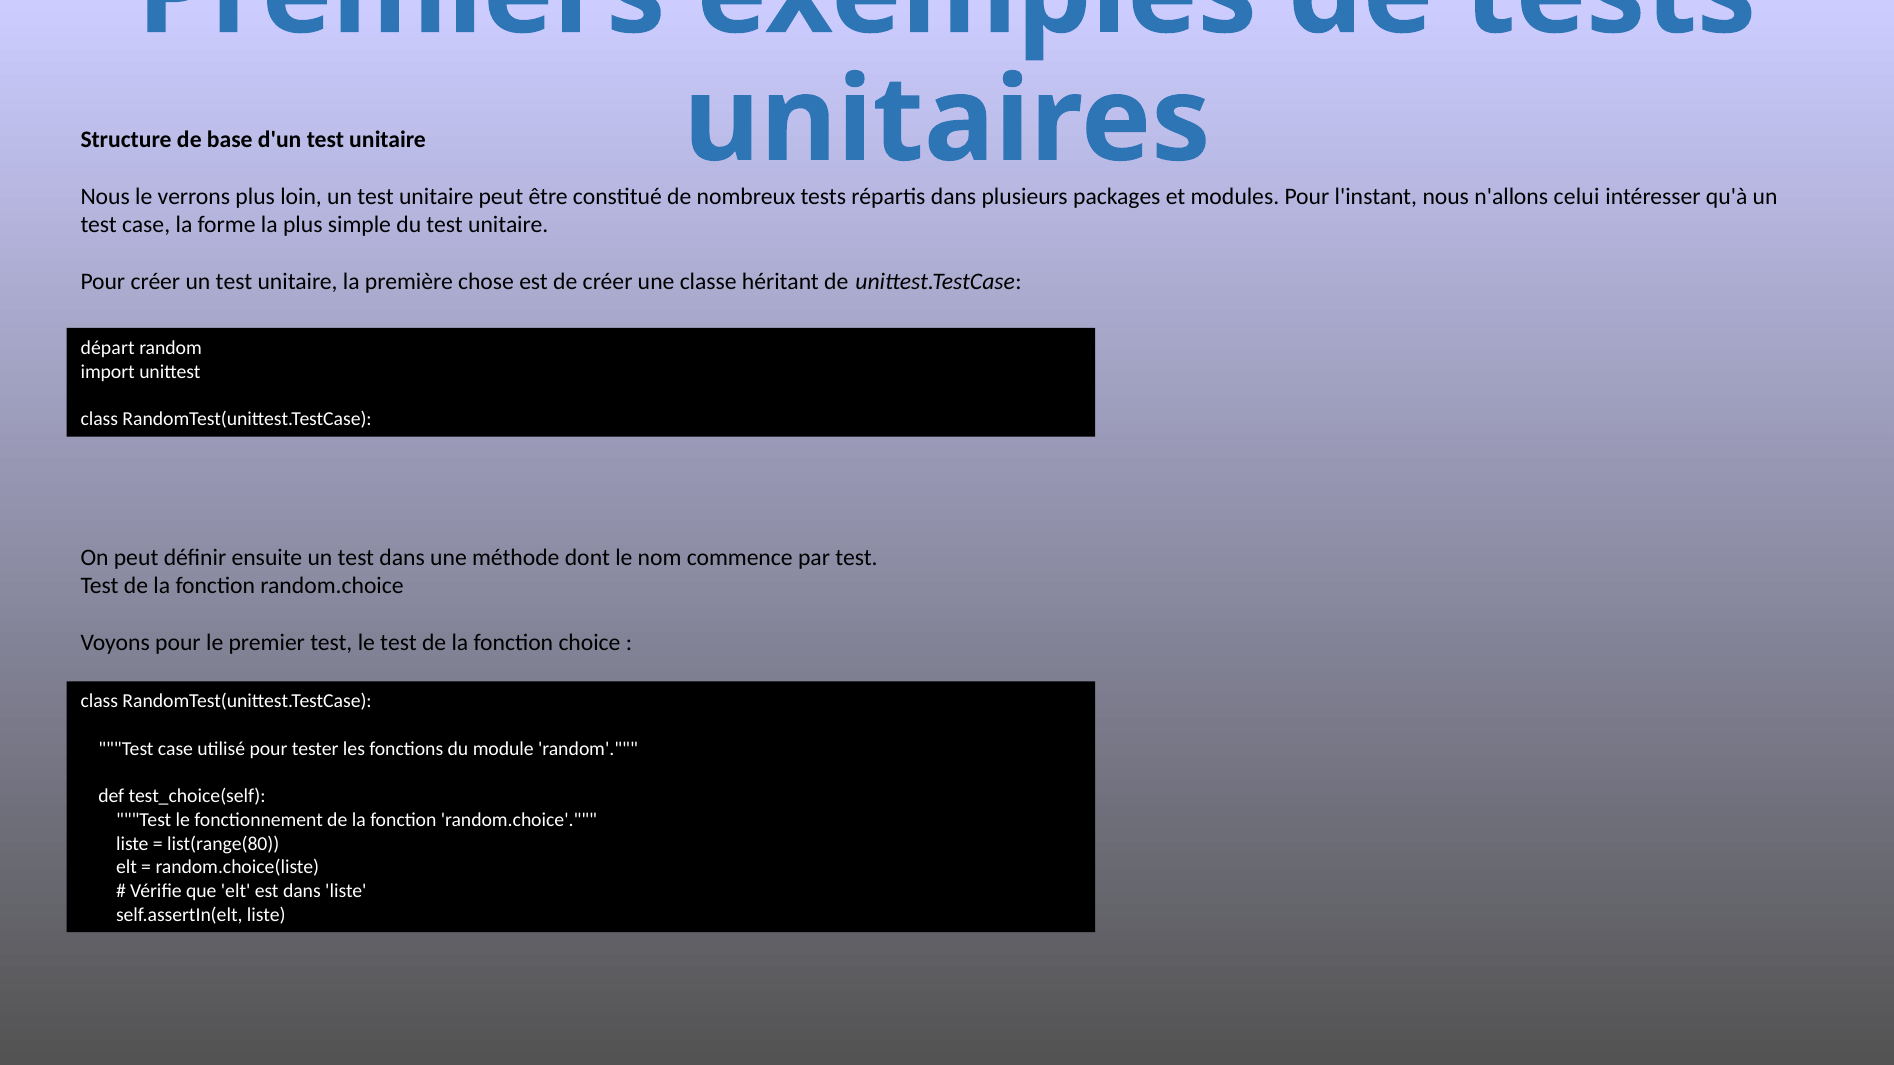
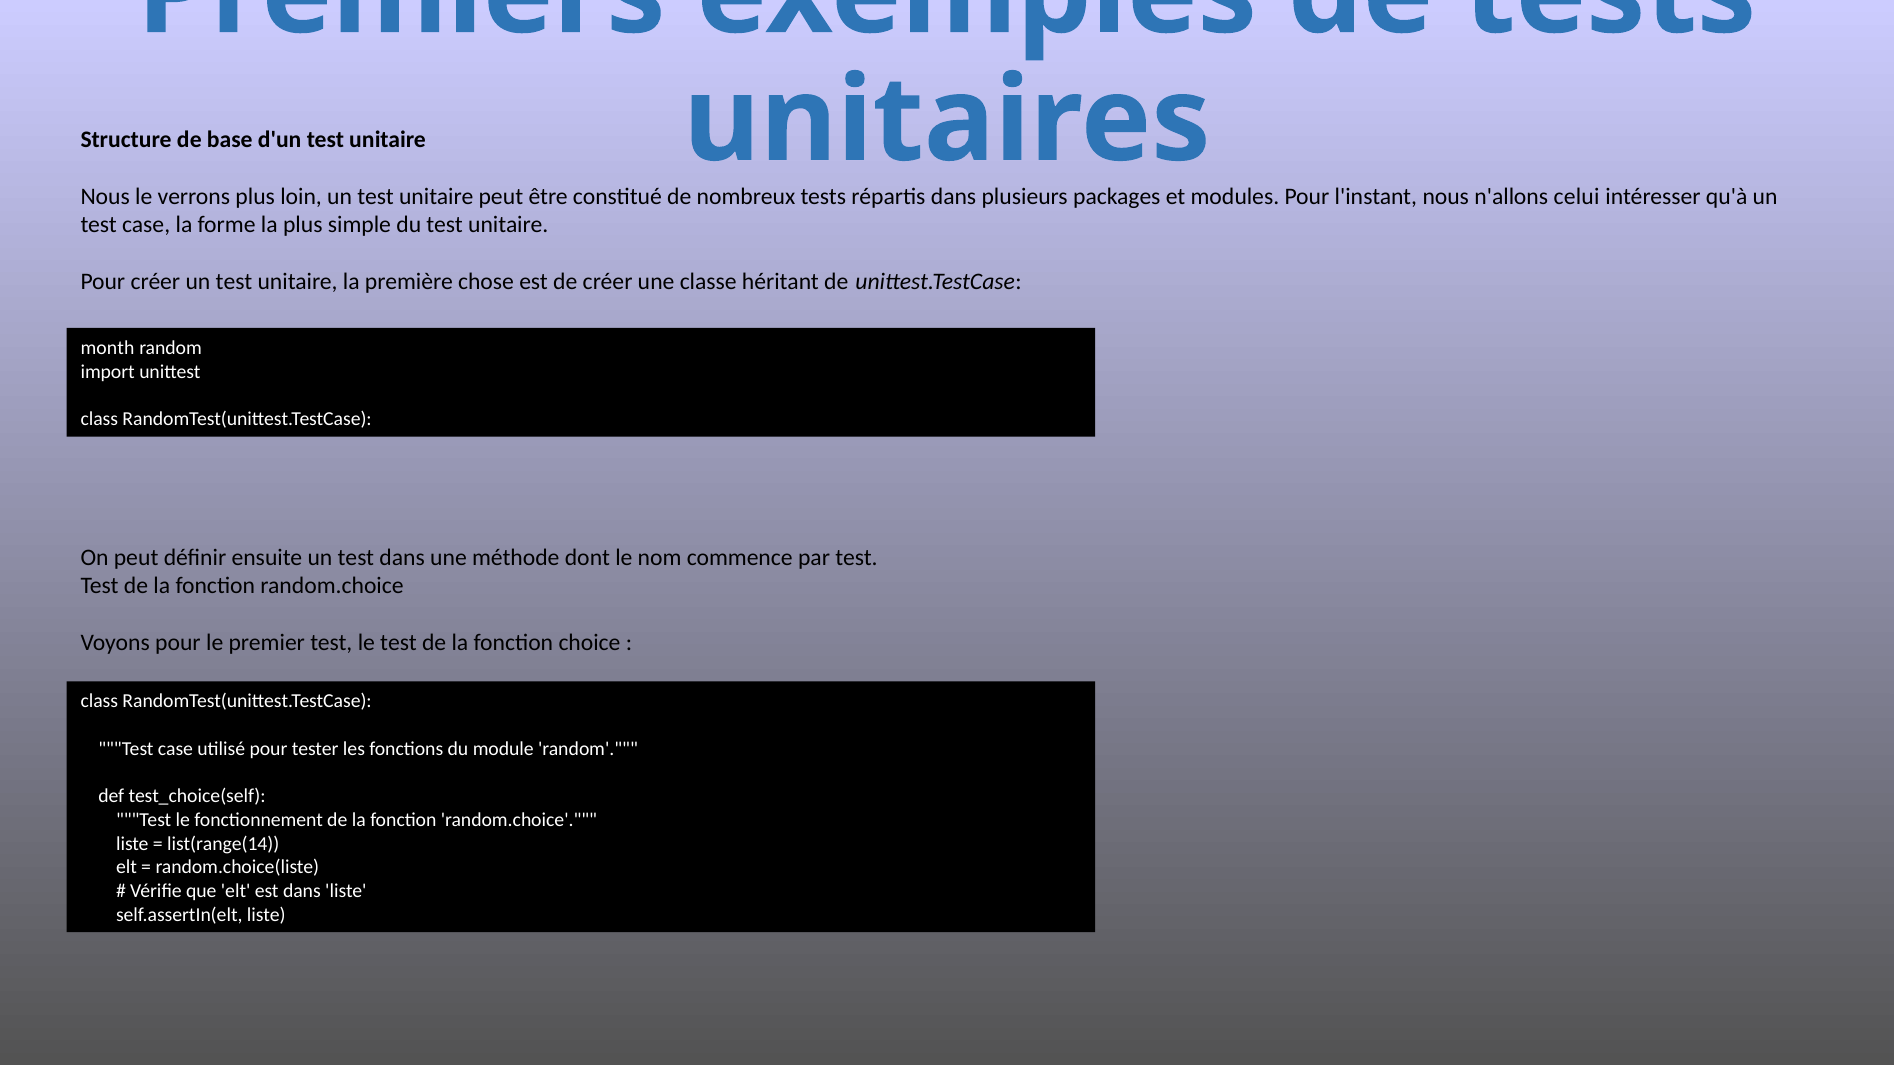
départ: départ -> month
list(range(80: list(range(80 -> list(range(14
